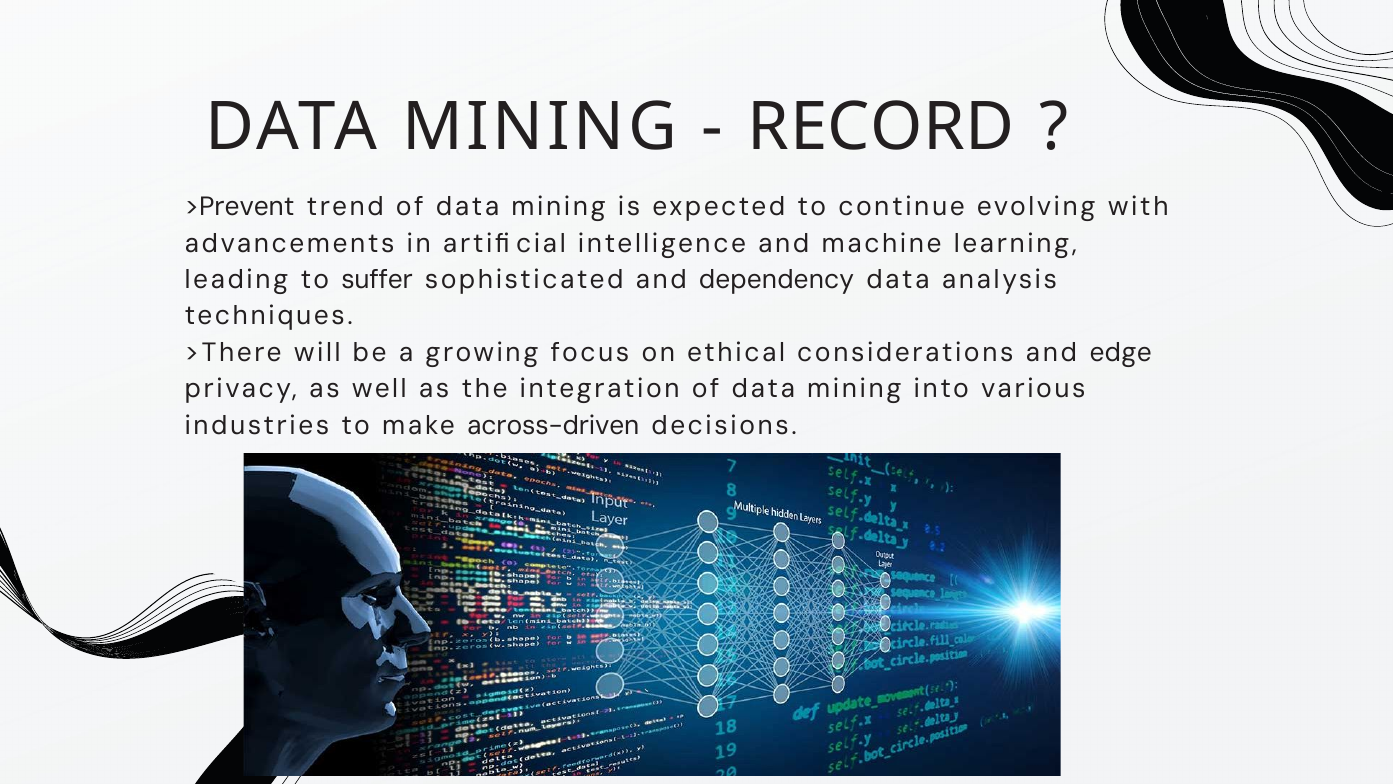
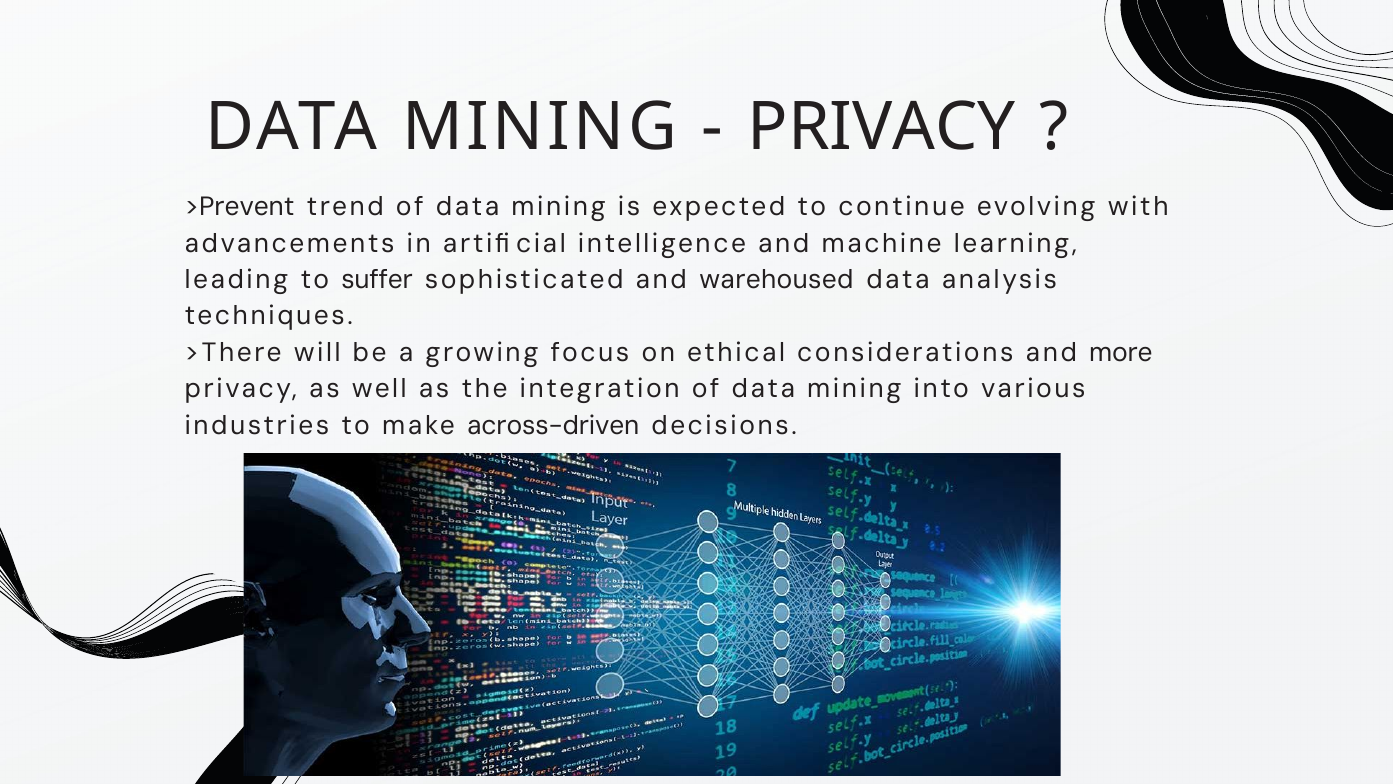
RECORD at (881, 127): RECORD -> PRIVACY
dependency: dependency -> warehoused
edge: edge -> more
